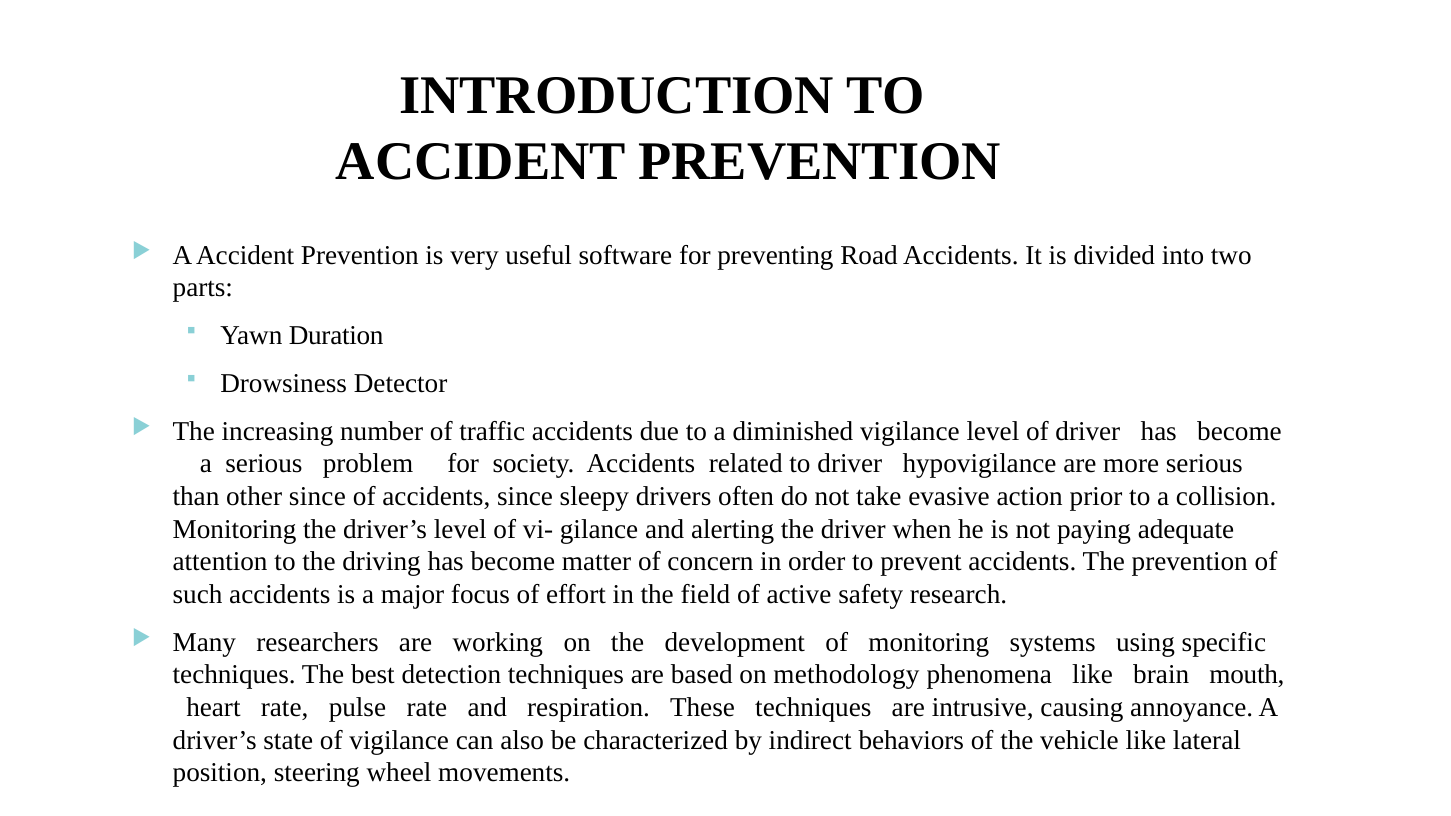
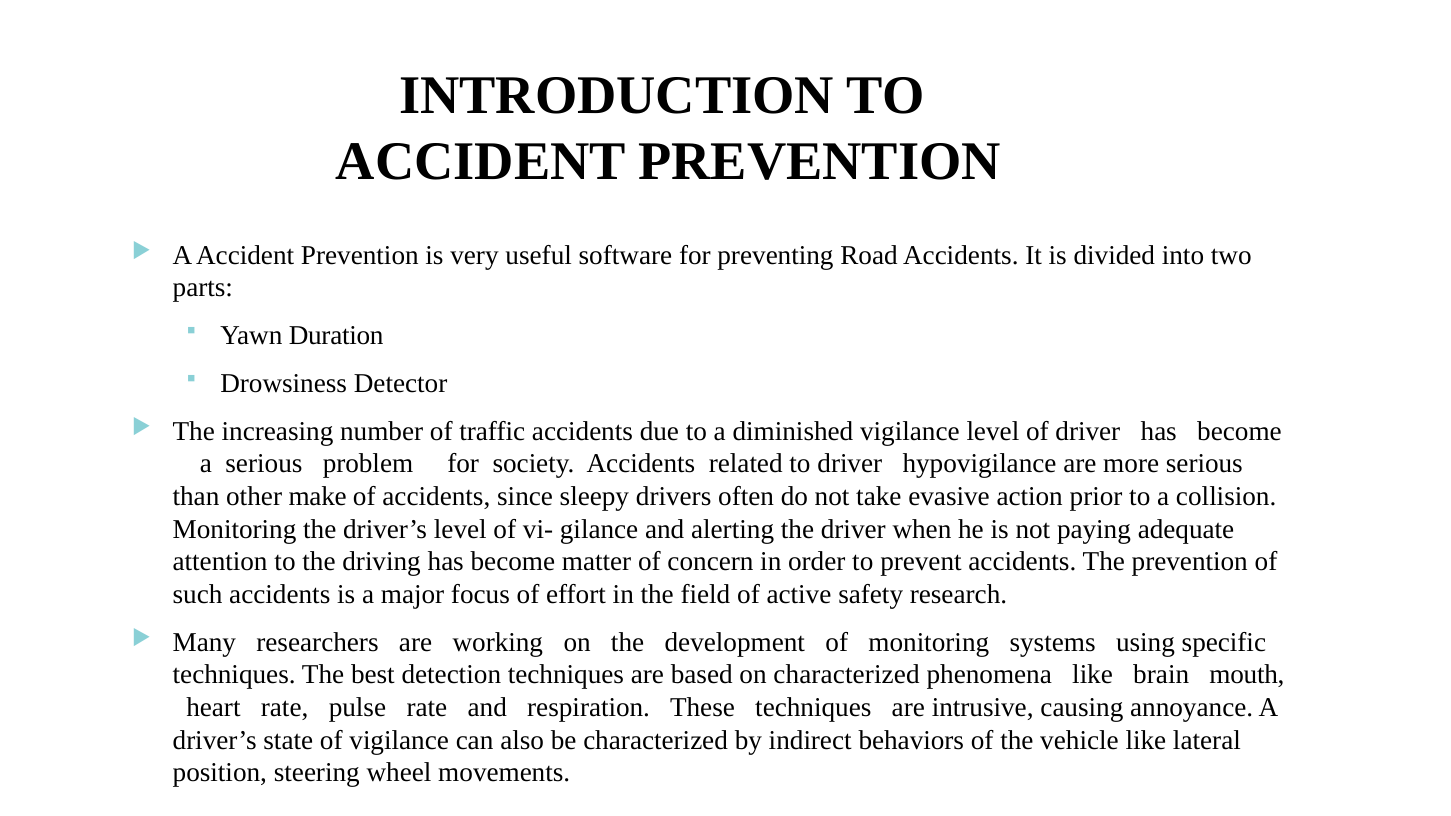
other since: since -> make
on methodology: methodology -> characterized
